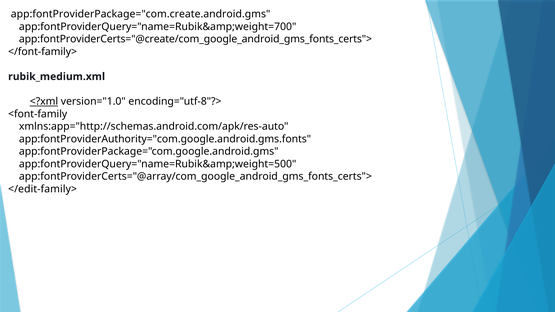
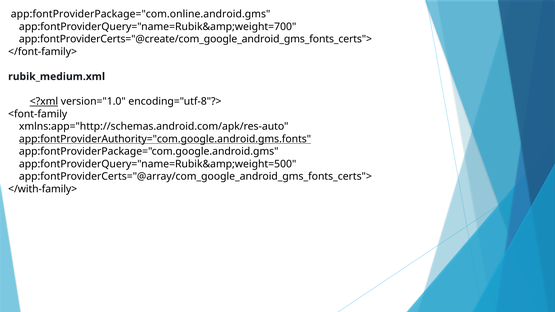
app:fontProviderPackage="com.create.android.gms: app:fontProviderPackage="com.create.android.gms -> app:fontProviderPackage="com.online.android.gms
app:fontProviderAuthority="com.google.android.gms.fonts underline: none -> present
</edit-family>: </edit-family> -> </with-family>
